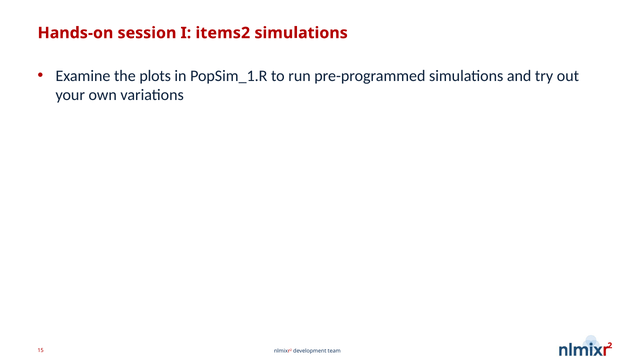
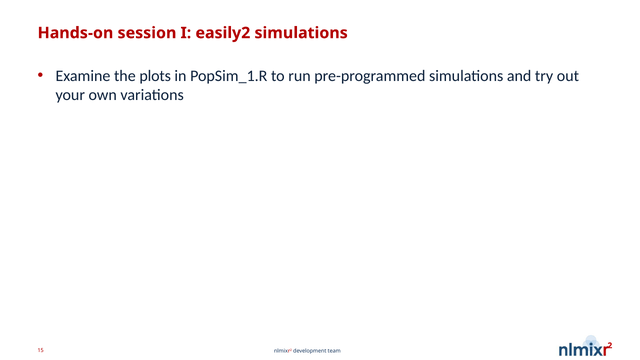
items2: items2 -> easily2
